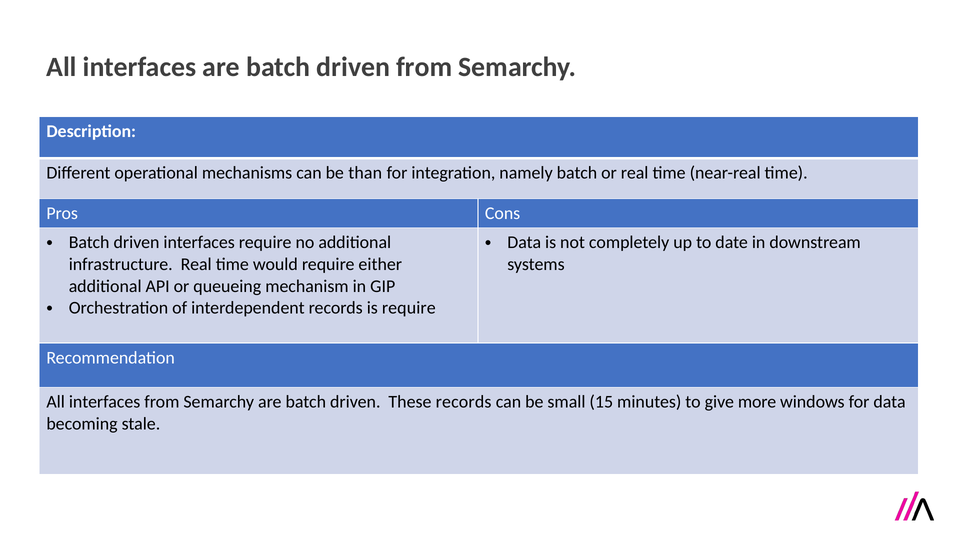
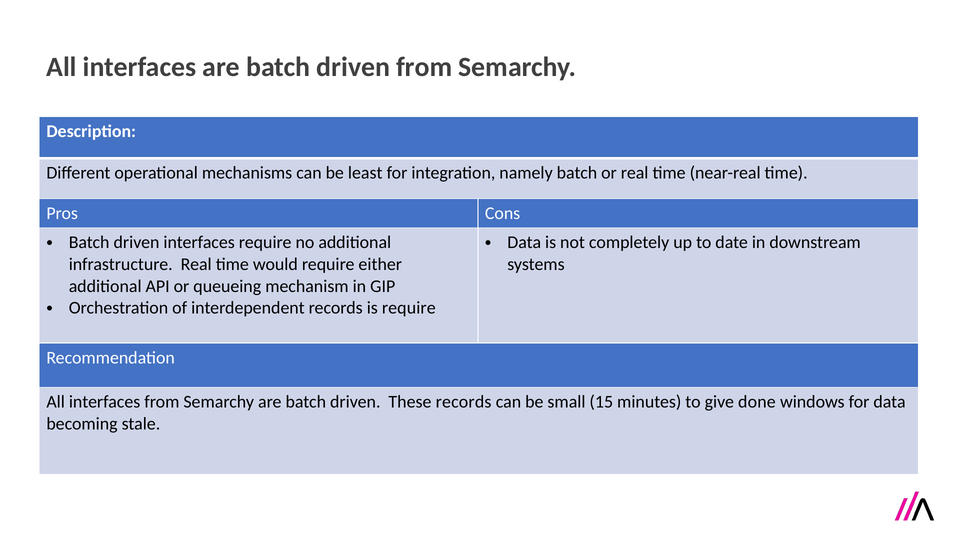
than: than -> least
more: more -> done
